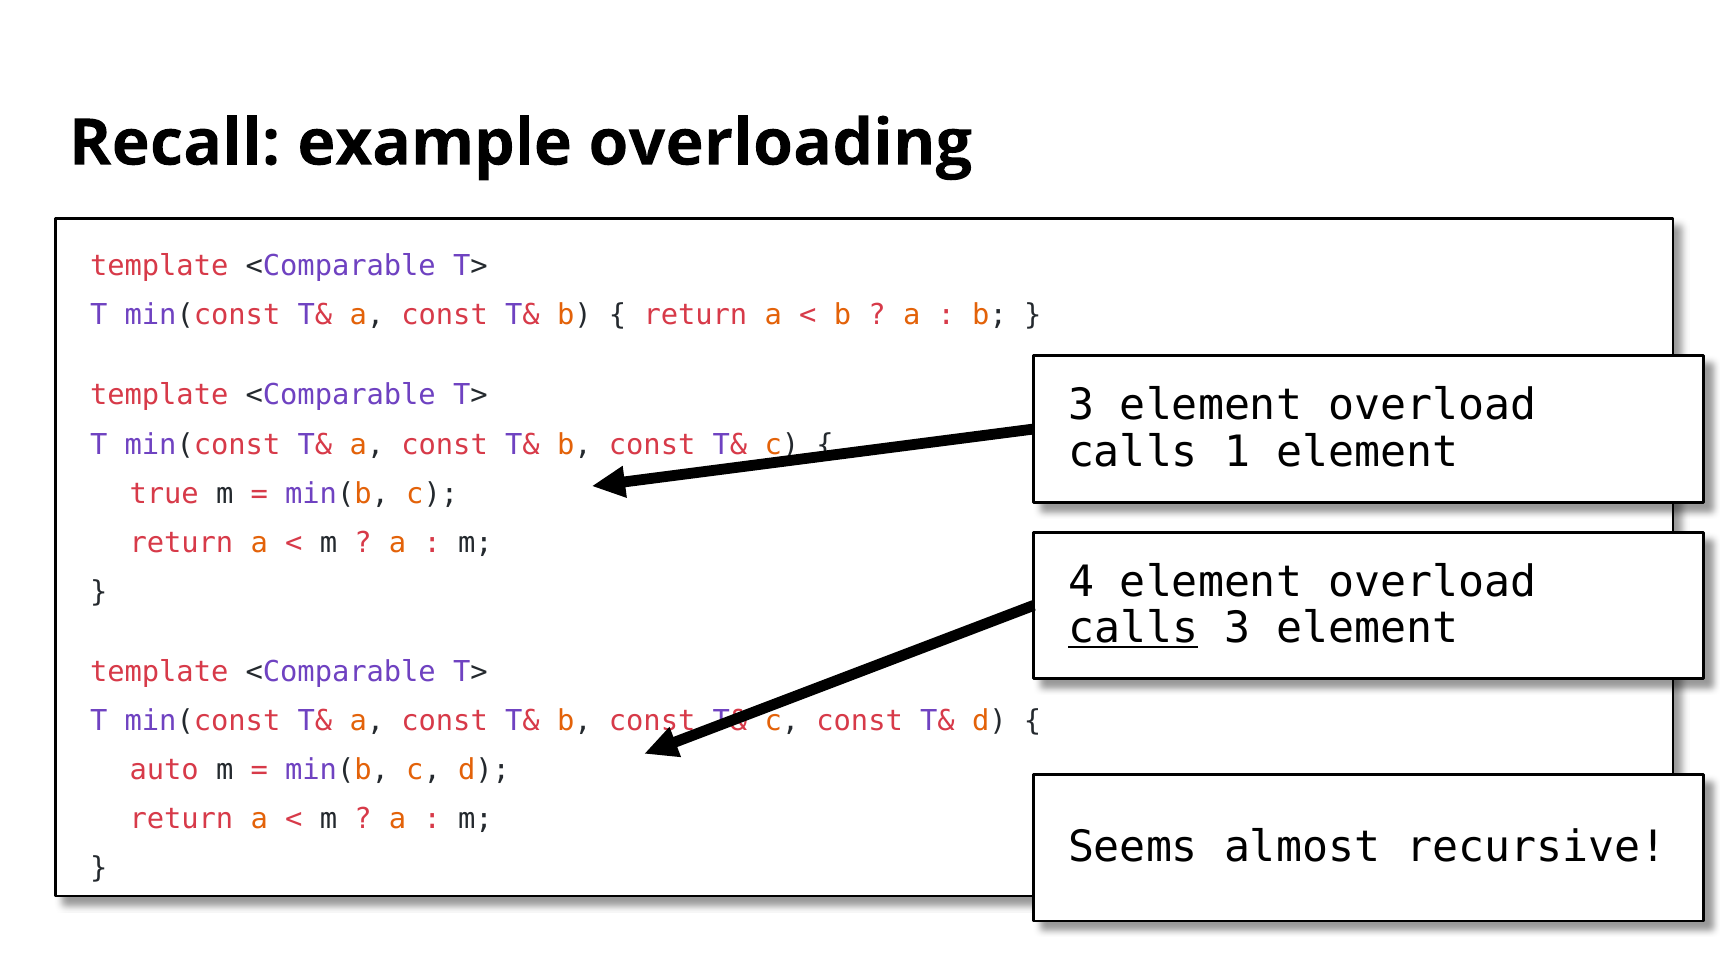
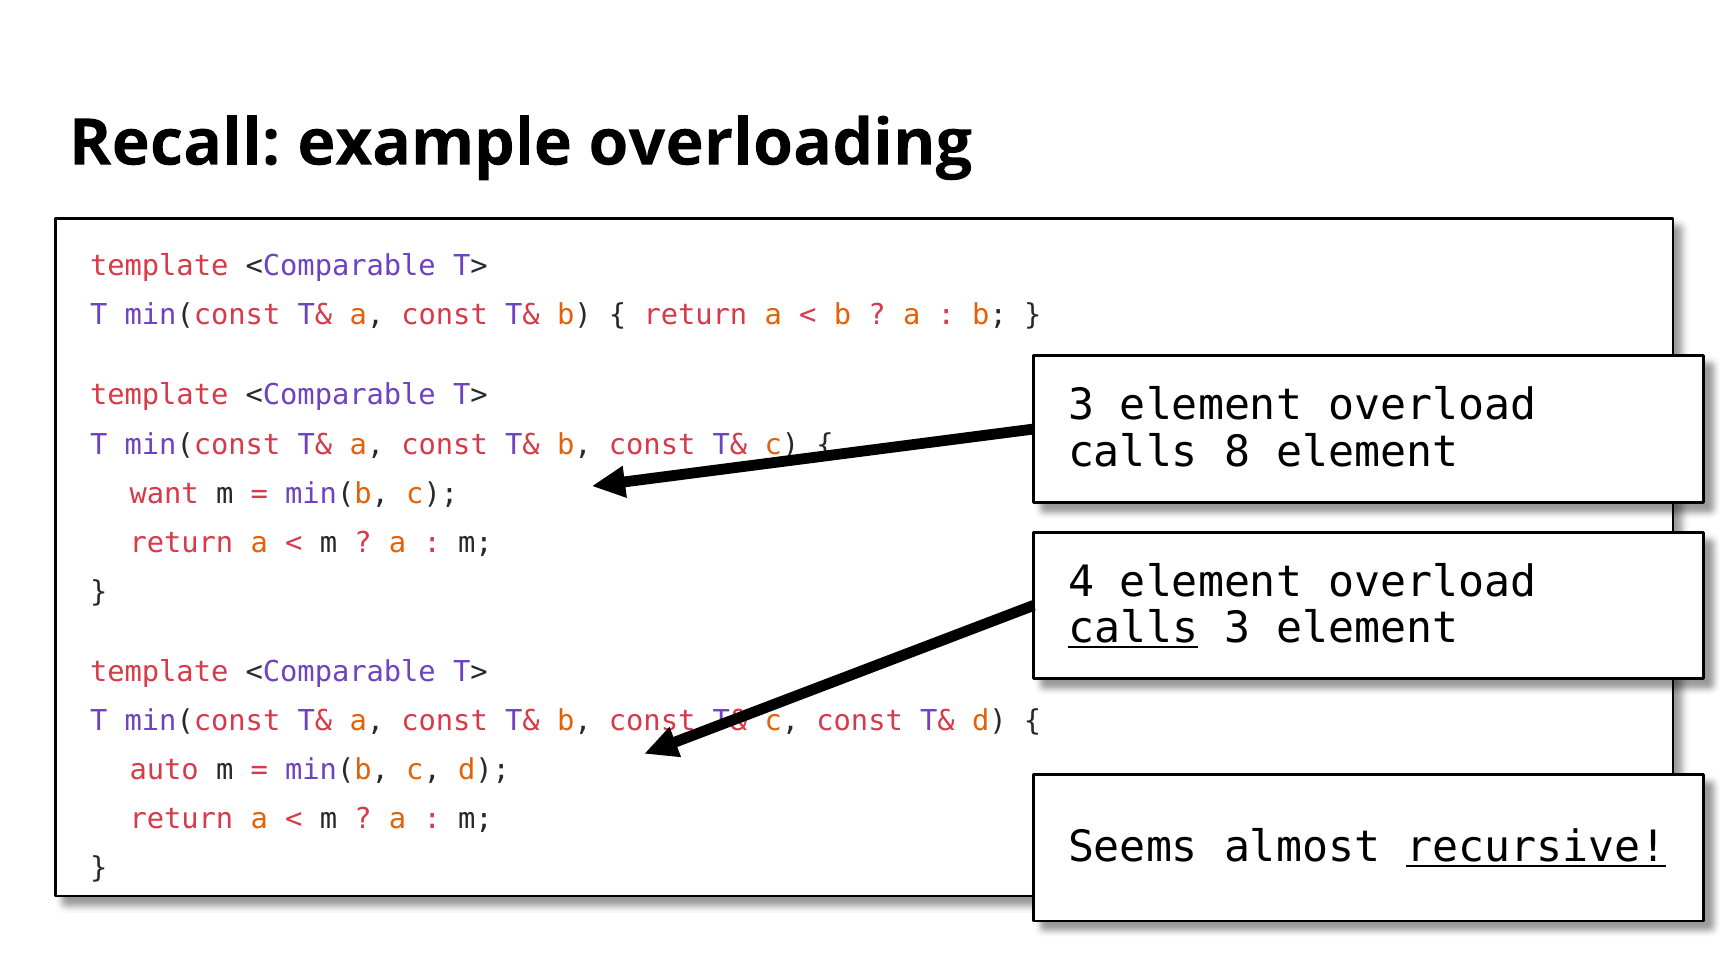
1: 1 -> 8
true: true -> want
recursive underline: none -> present
